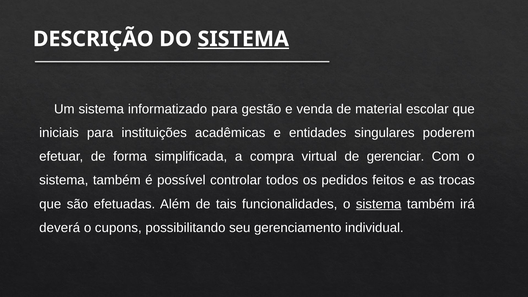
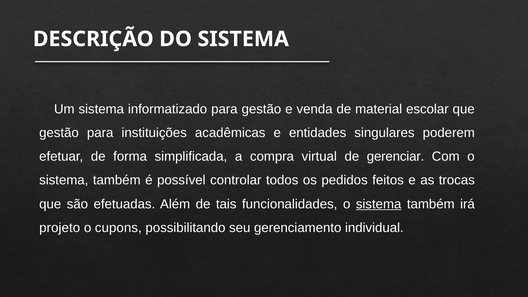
SISTEMA at (243, 39) underline: present -> none
iniciais at (59, 133): iniciais -> gestão
deverá: deverá -> projeto
